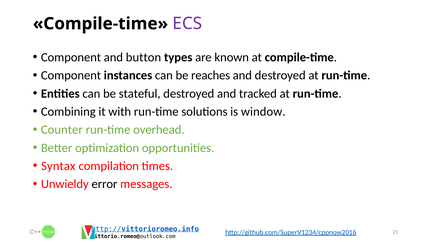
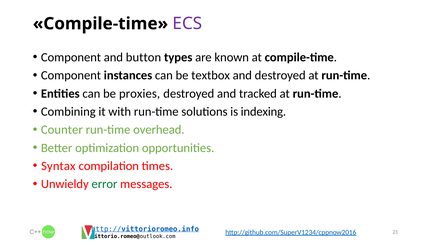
reaches: reaches -> textbox
stateful: stateful -> proxies
window: window -> indexing
error colour: black -> green
